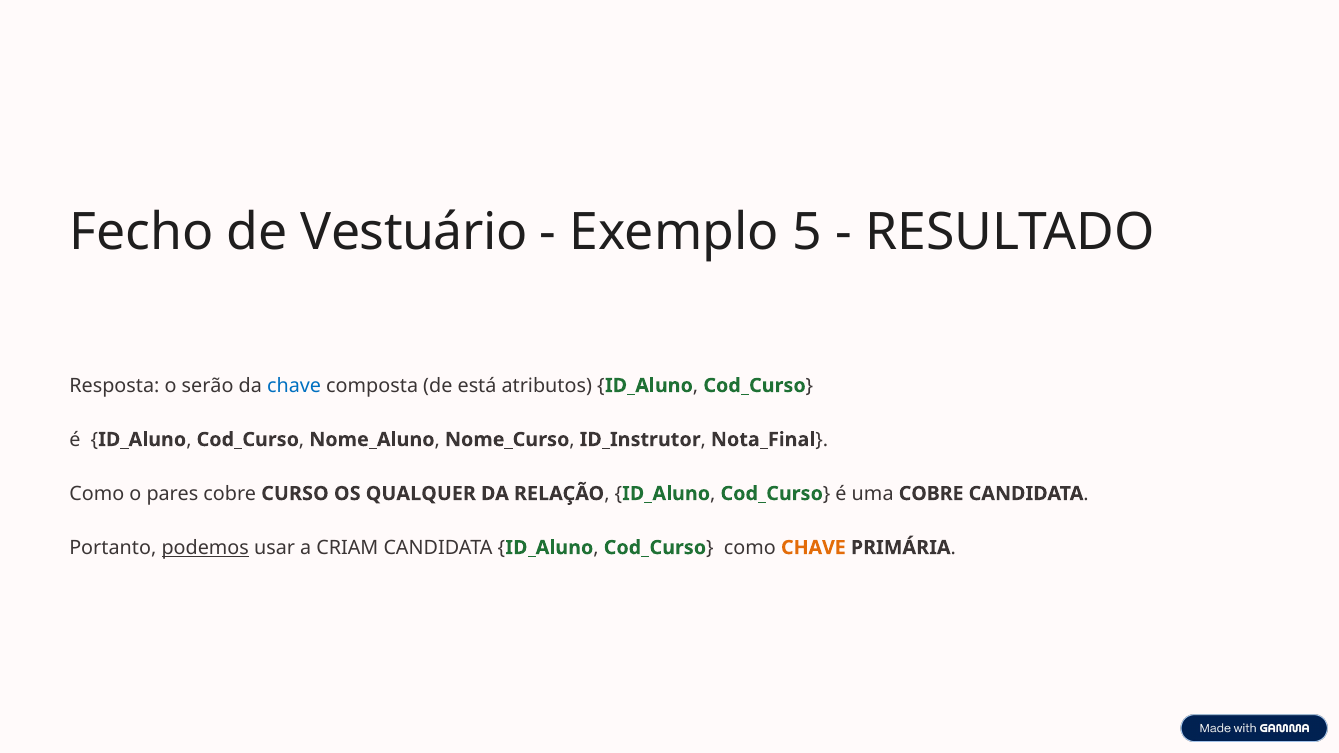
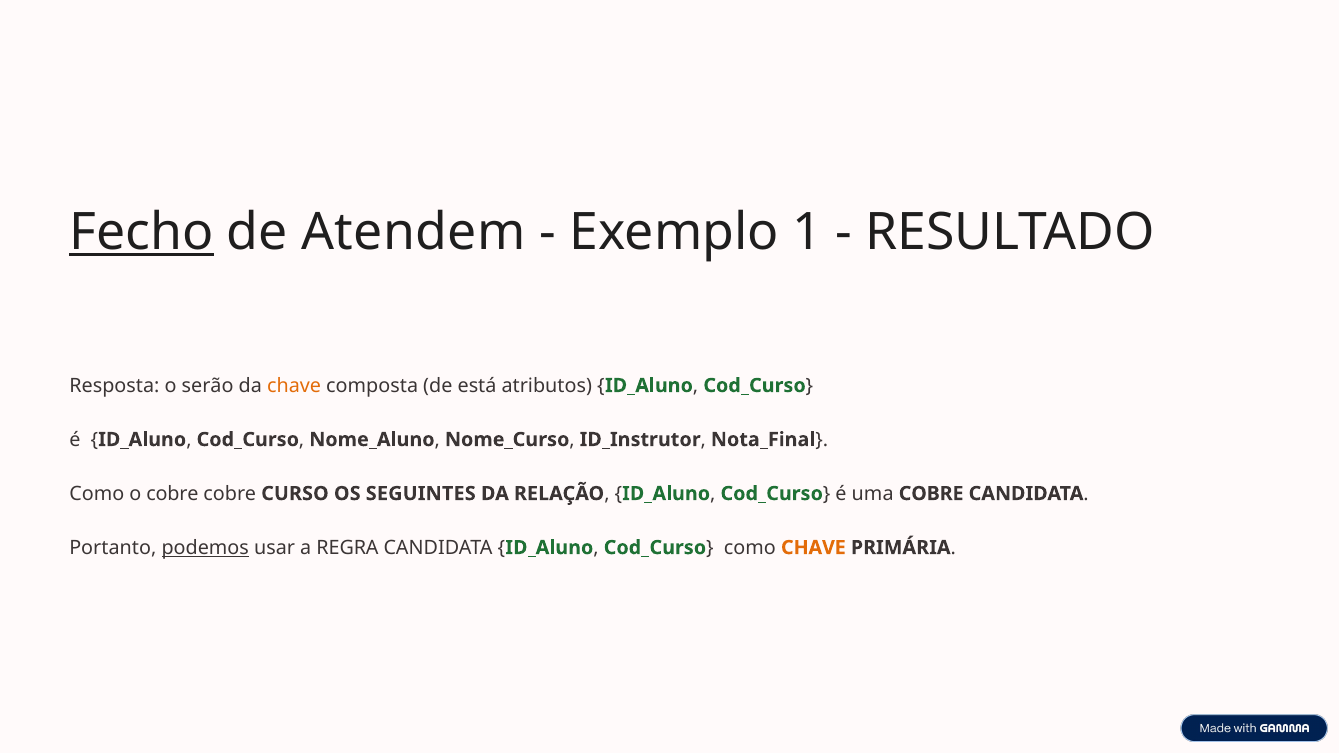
Fecho underline: none -> present
Vestuário: Vestuário -> Atendem
5: 5 -> 1
chave at (294, 386) colour: blue -> orange
o pares: pares -> cobre
QUALQUER: QUALQUER -> SEGUINTES
CRIAM: CRIAM -> REGRA
